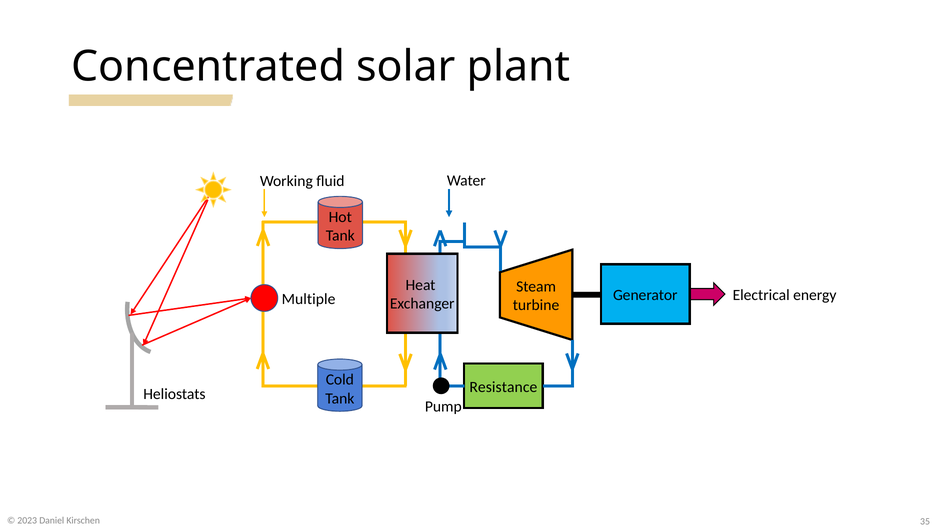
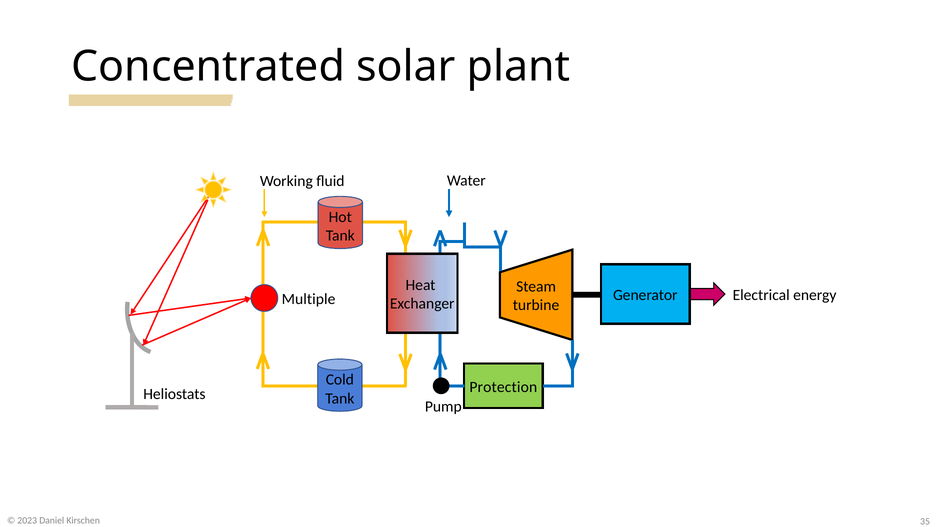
Resistance: Resistance -> Protection
